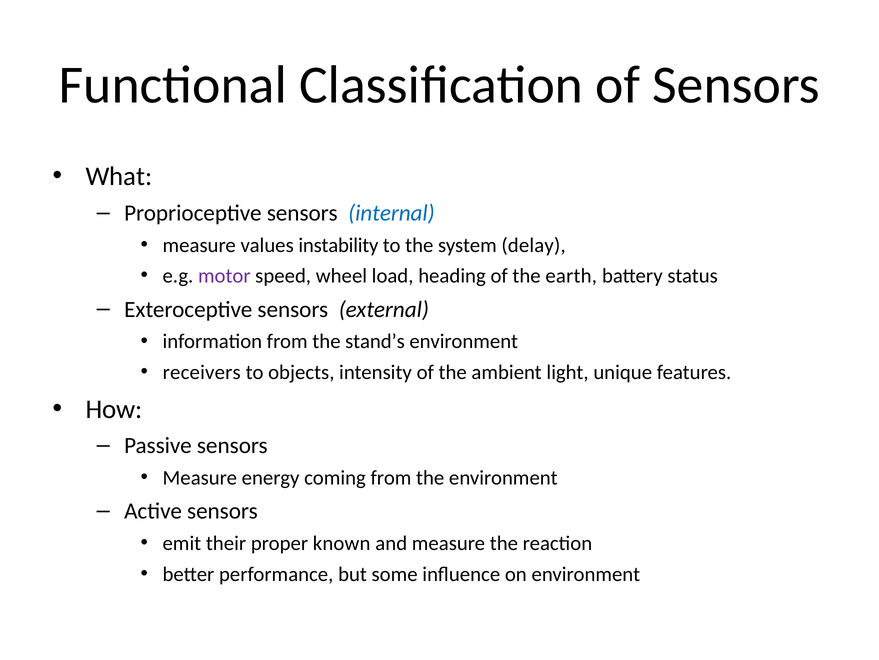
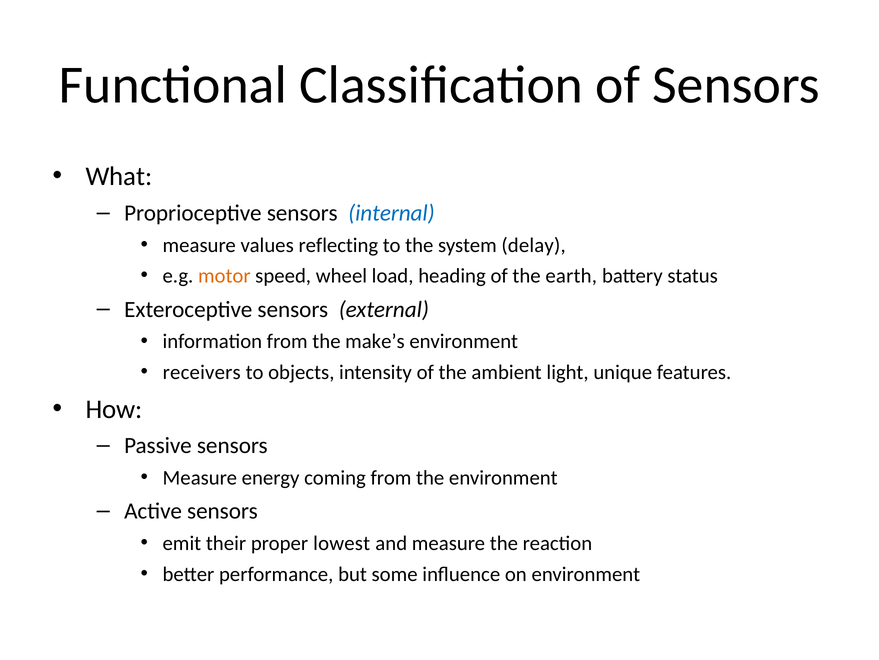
instability: instability -> reflecting
motor colour: purple -> orange
stand’s: stand’s -> make’s
known: known -> lowest
